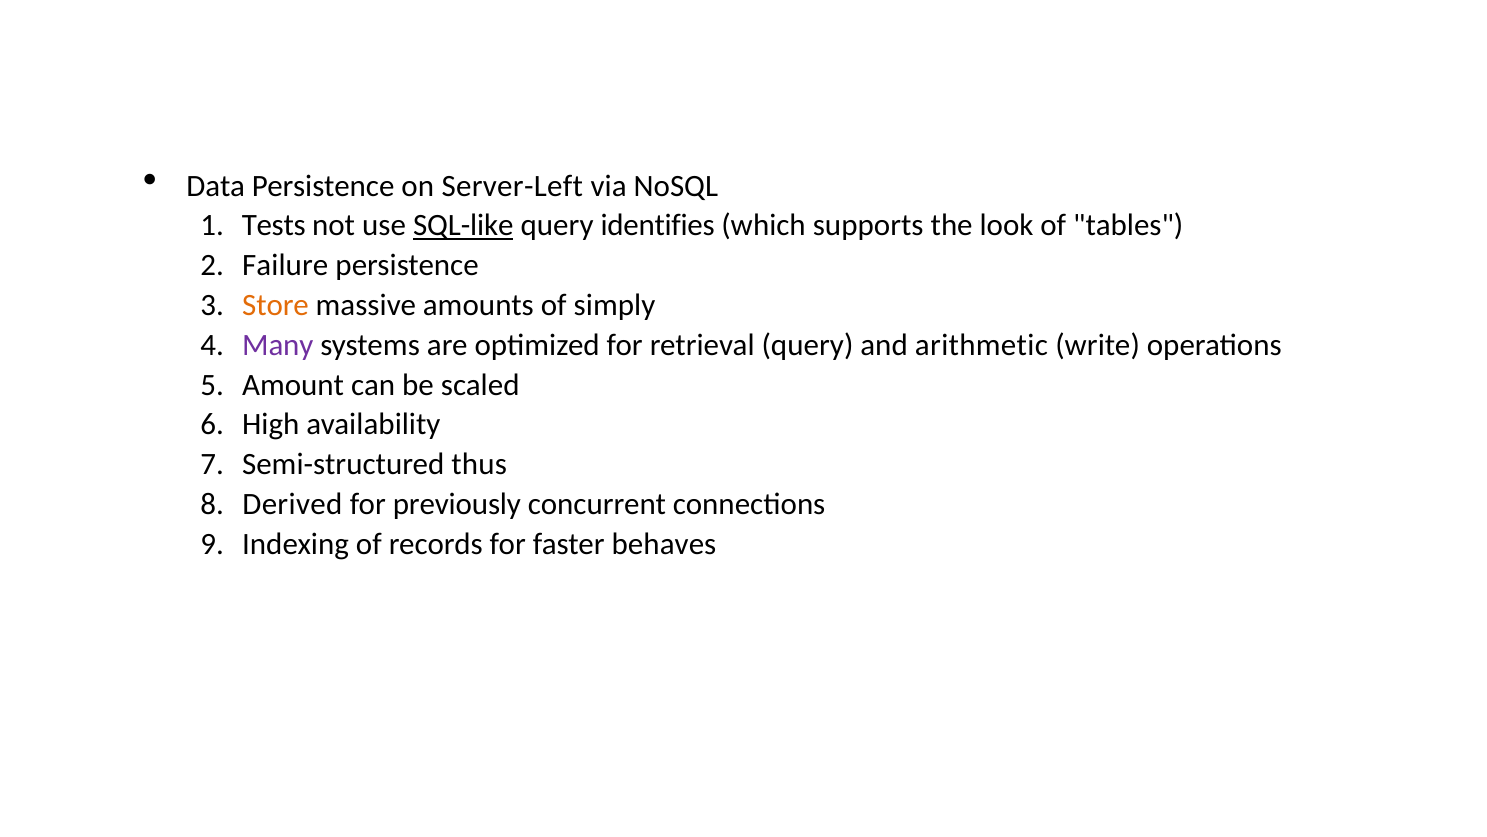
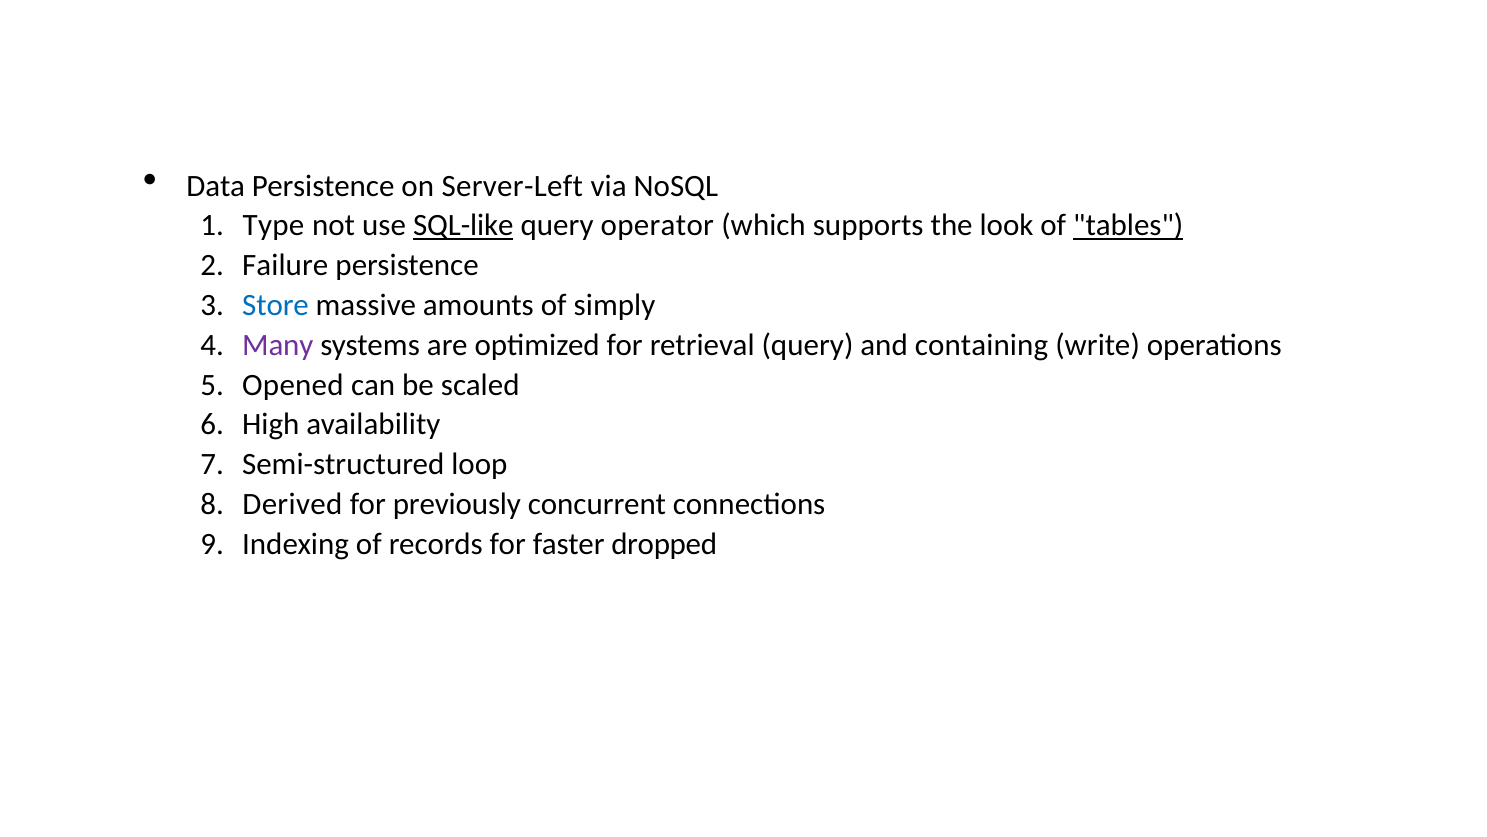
Tests: Tests -> Type
identifies: identifies -> operator
tables underline: none -> present
Store colour: orange -> blue
arithmetic: arithmetic -> containing
Amount: Amount -> Opened
thus: thus -> loop
behaves: behaves -> dropped
